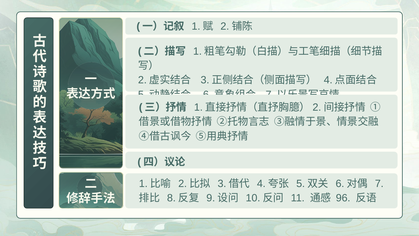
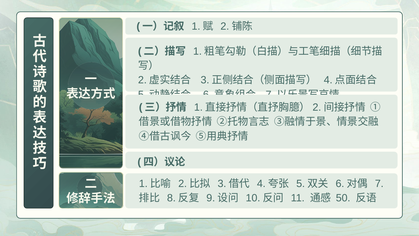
96: 96 -> 50
